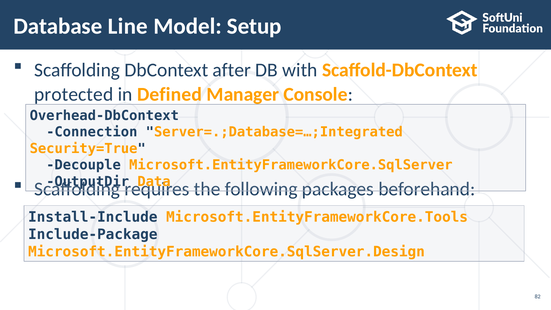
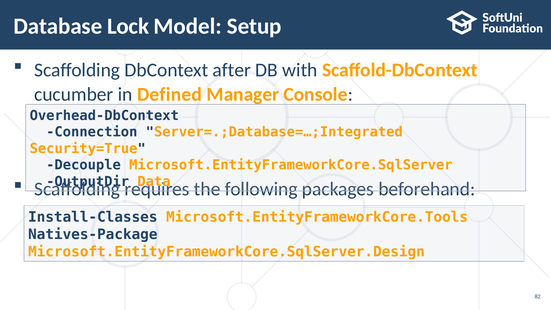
Line: Line -> Lock
protected: protected -> cucumber
Install-Include: Install-Include -> Install-Classes
Include-Package: Include-Package -> Natives-Package
